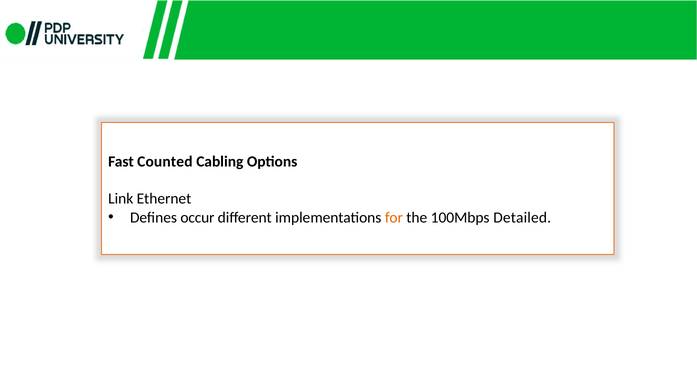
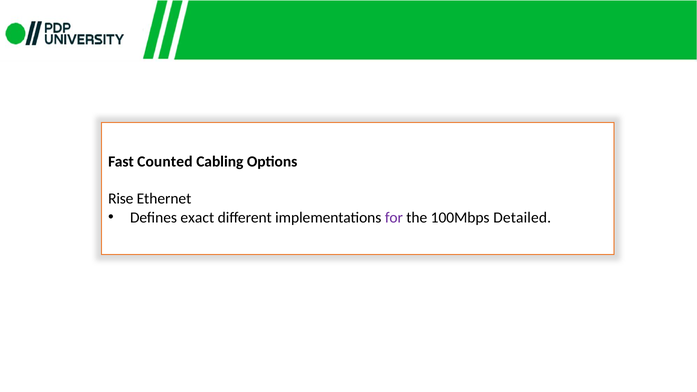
Link: Link -> Rise
occur: occur -> exact
for colour: orange -> purple
